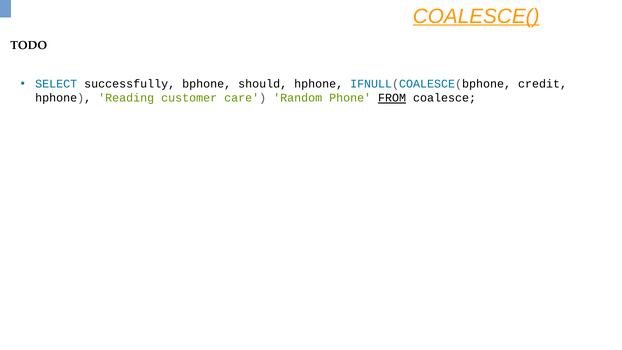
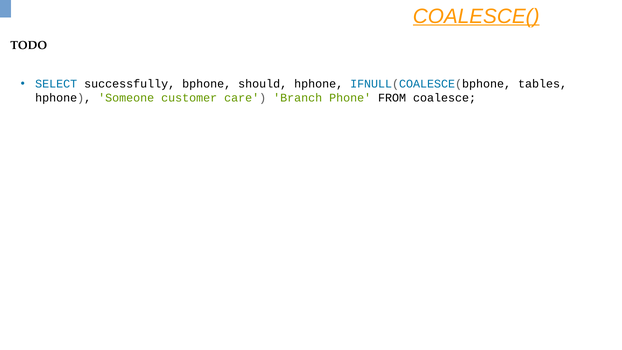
credit: credit -> tables
Reading: Reading -> Someone
Random: Random -> Branch
FROM underline: present -> none
